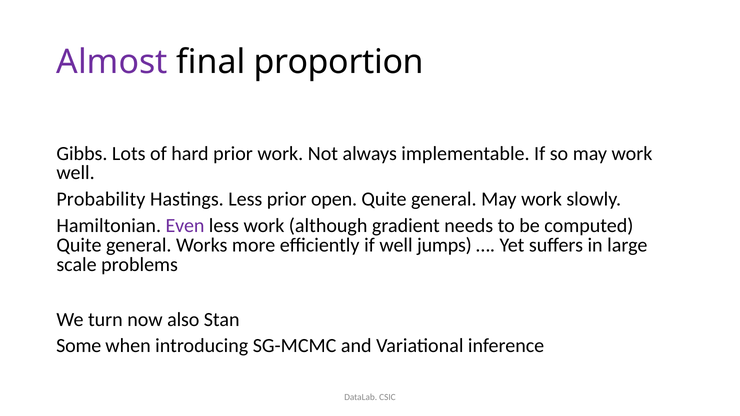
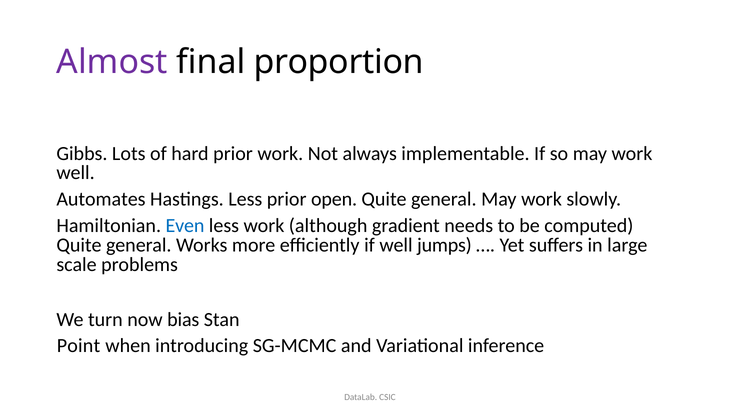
Probability: Probability -> Automates
Even colour: purple -> blue
also: also -> bias
Some: Some -> Point
